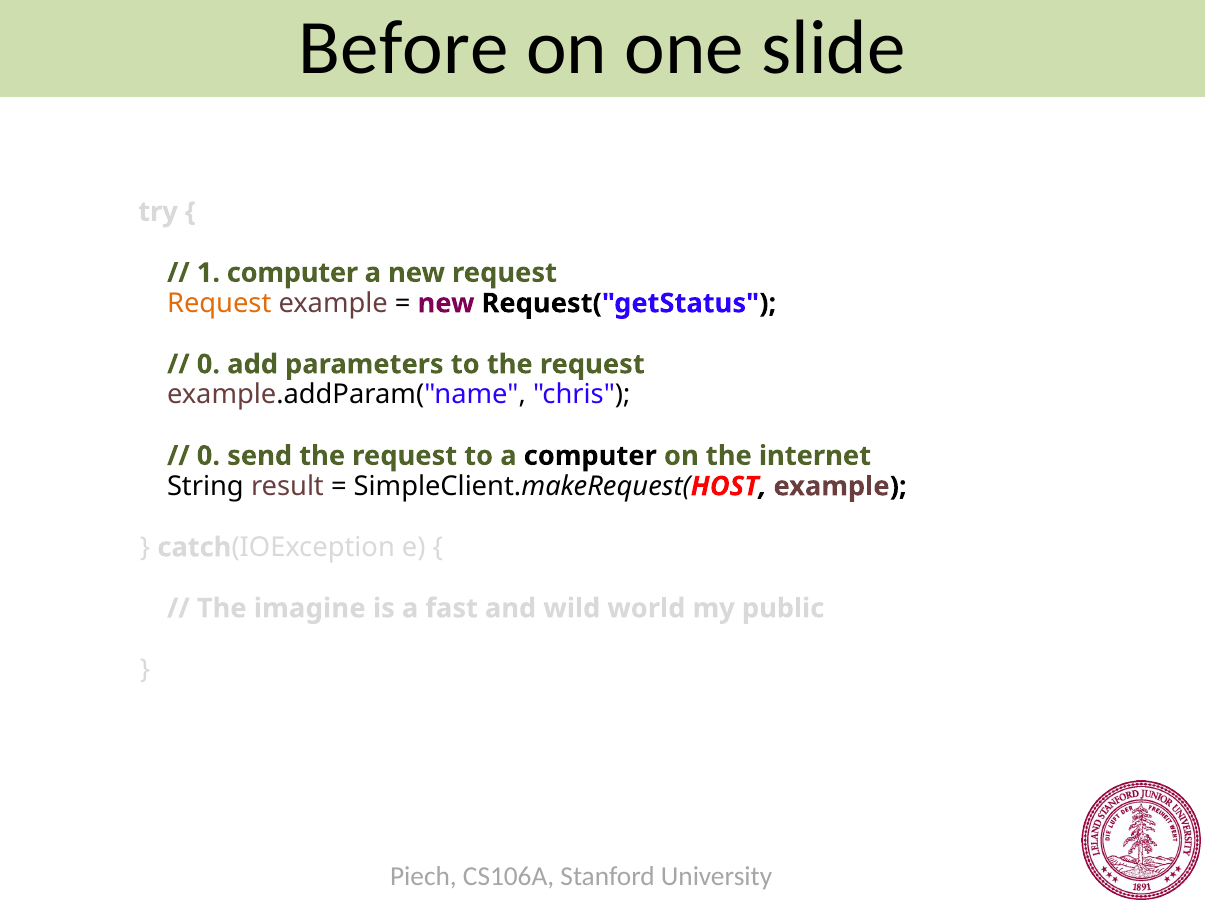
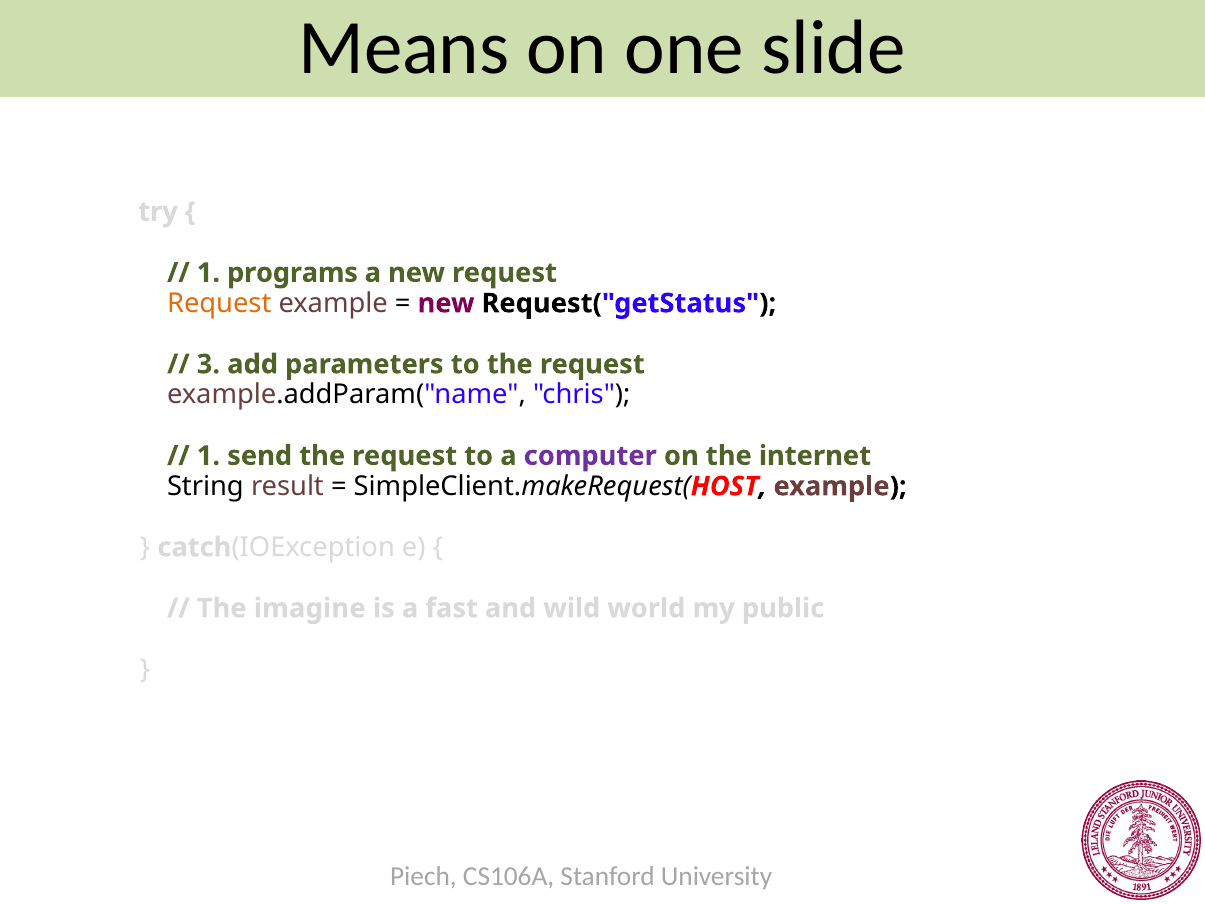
Before: Before -> Means
1 computer: computer -> programs
0 at (208, 364): 0 -> 3
0 at (208, 456): 0 -> 1
computer at (590, 456) colour: black -> purple
